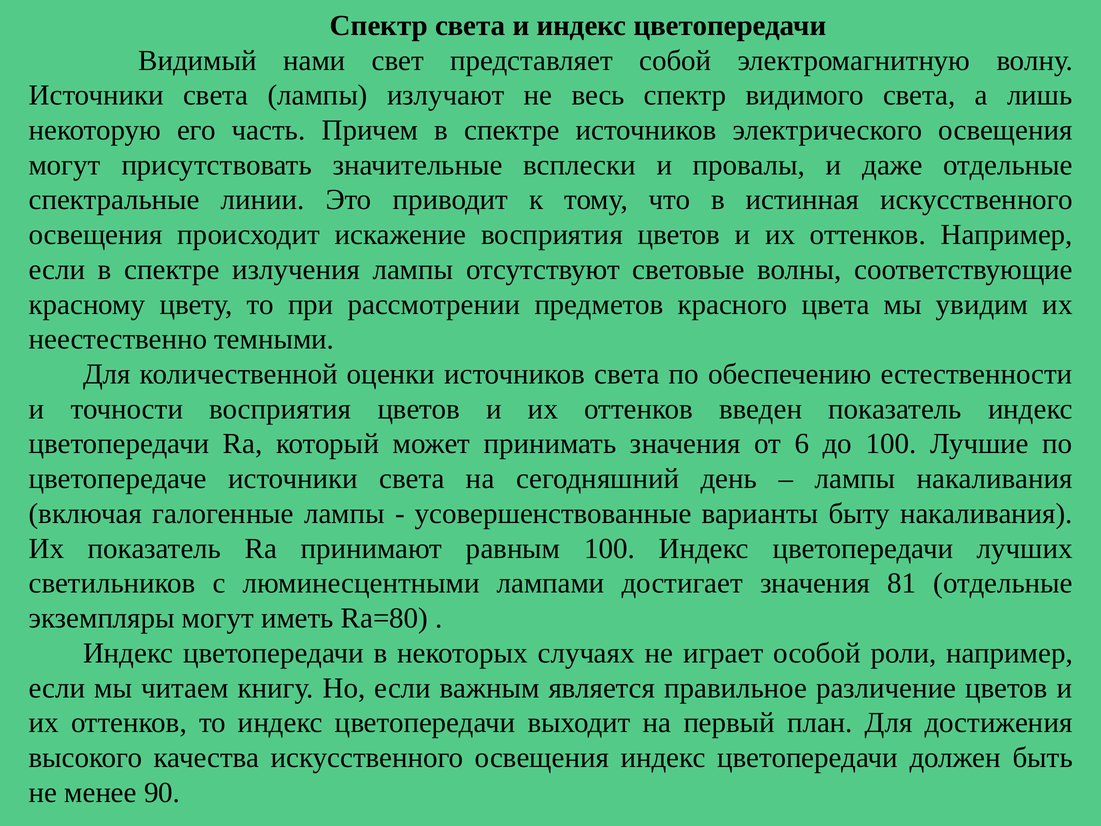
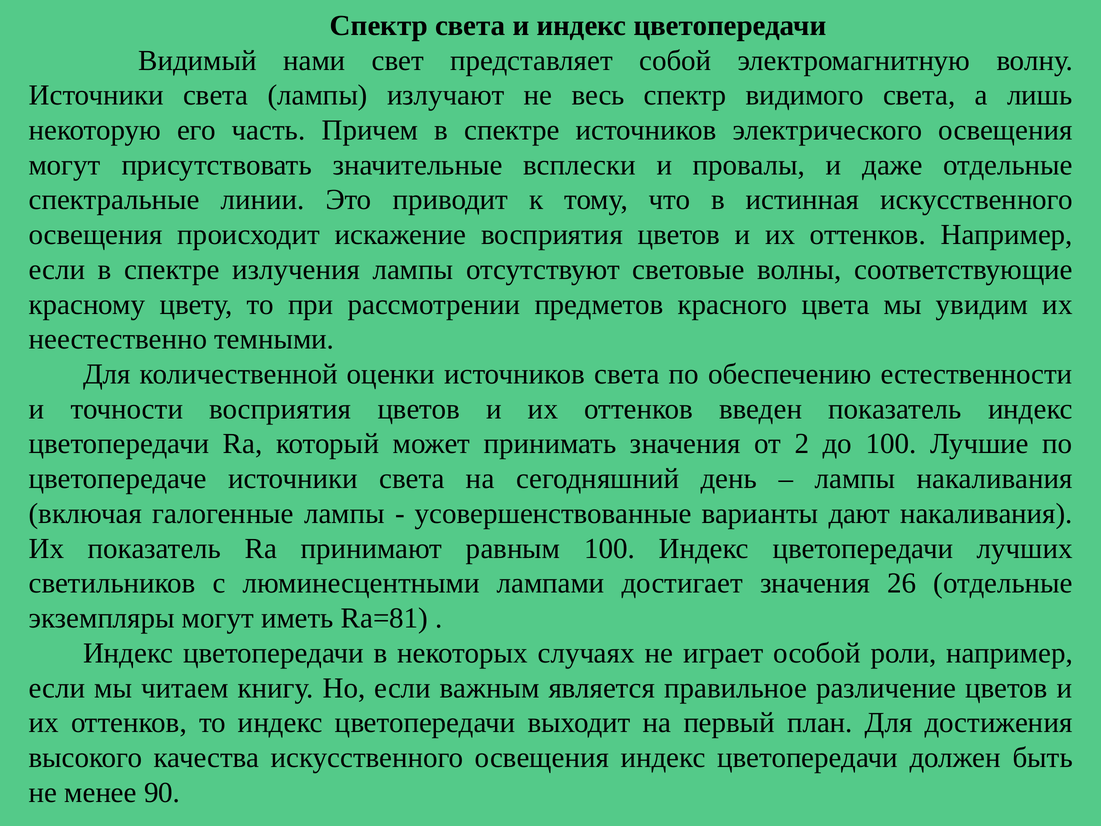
6: 6 -> 2
быту: быту -> дают
81: 81 -> 26
Ra=80: Ra=80 -> Ra=81
